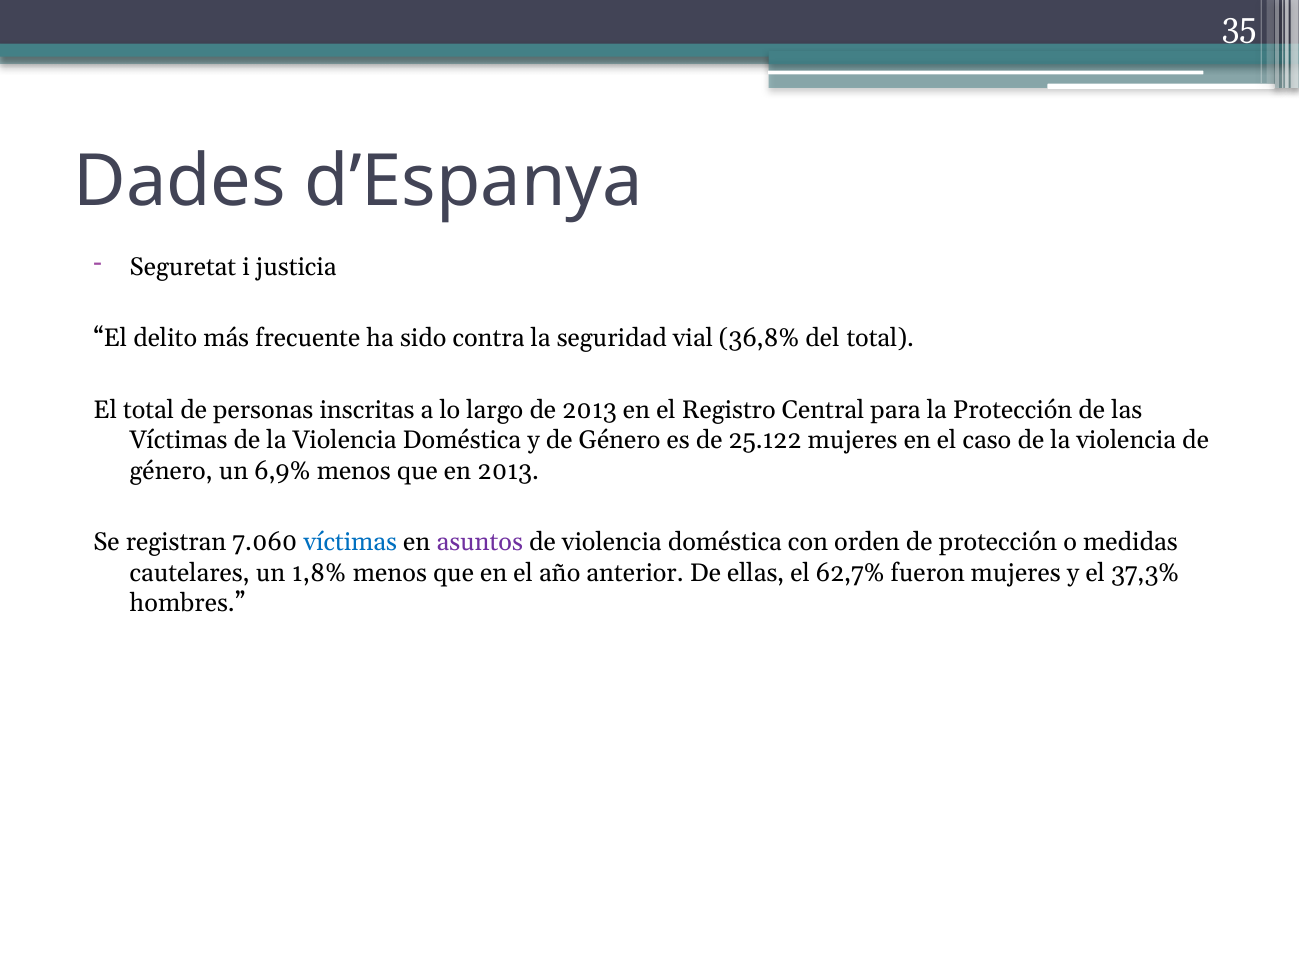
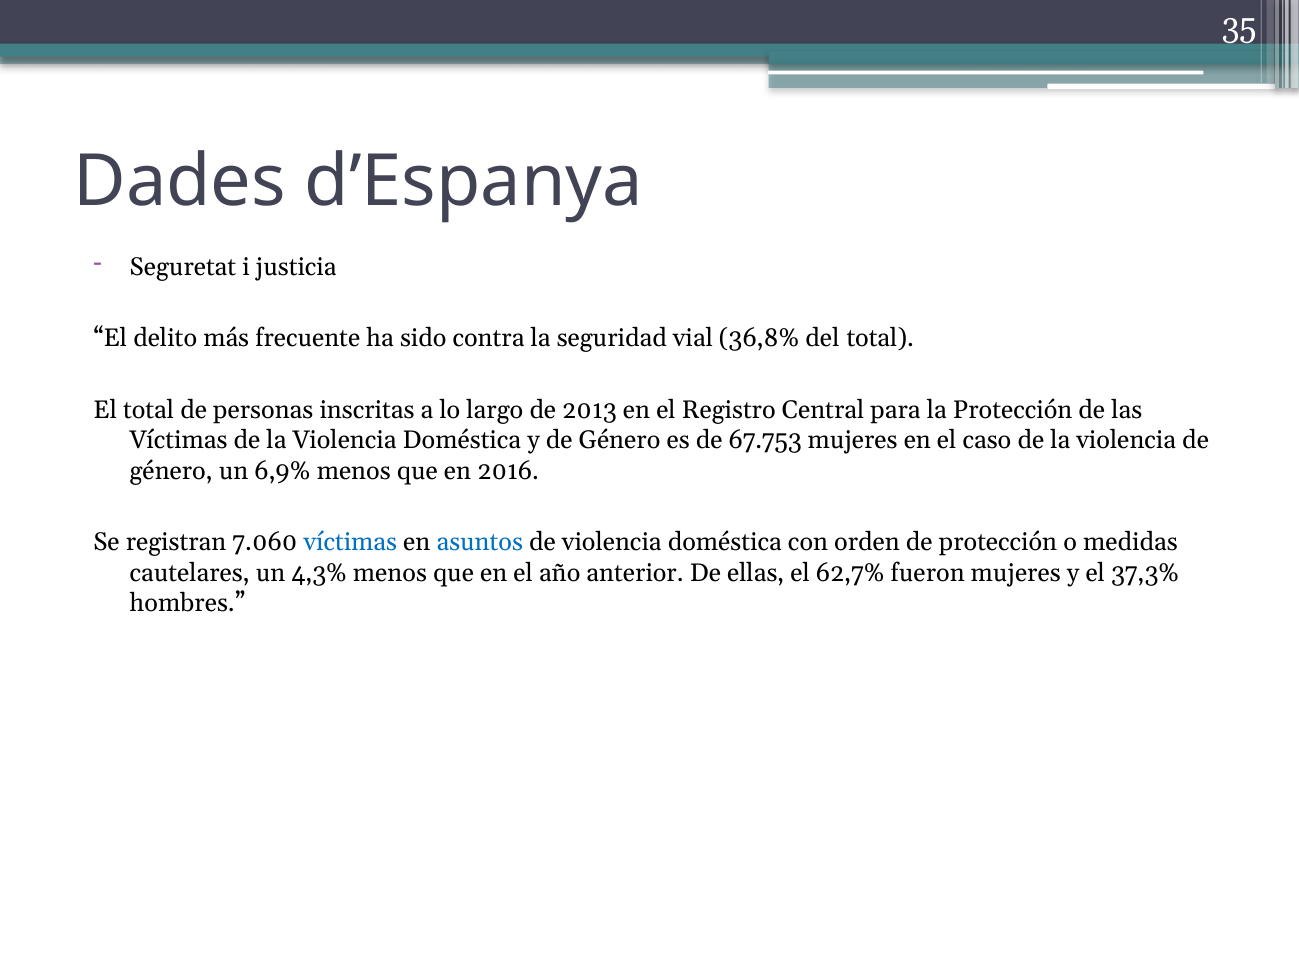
25.122: 25.122 -> 67.753
en 2013: 2013 -> 2016
asuntos colour: purple -> blue
1,8%: 1,8% -> 4,3%
